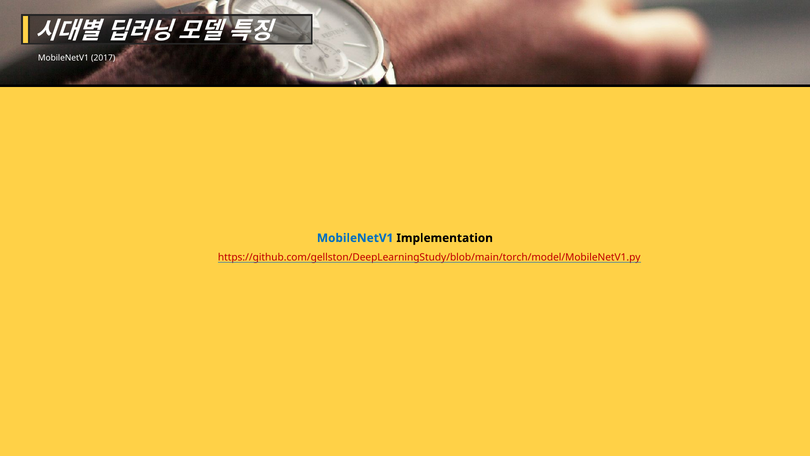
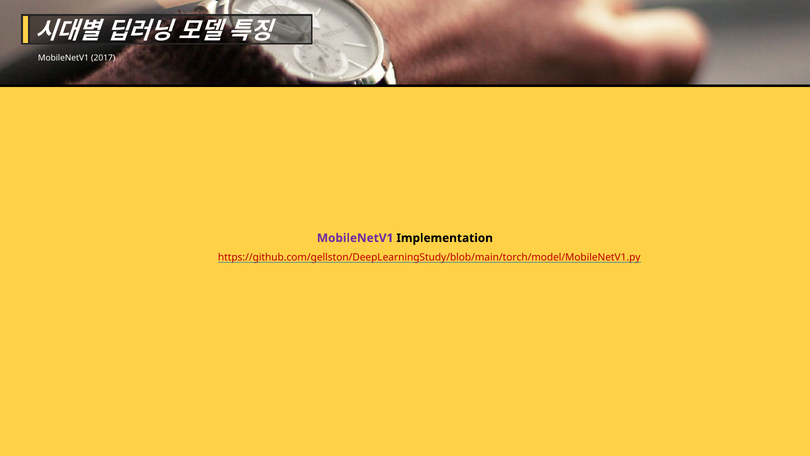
MobileNetV1 at (355, 238) colour: blue -> purple
